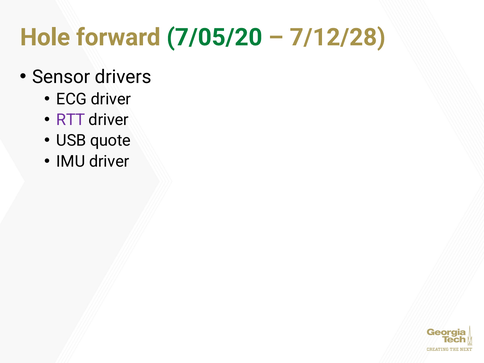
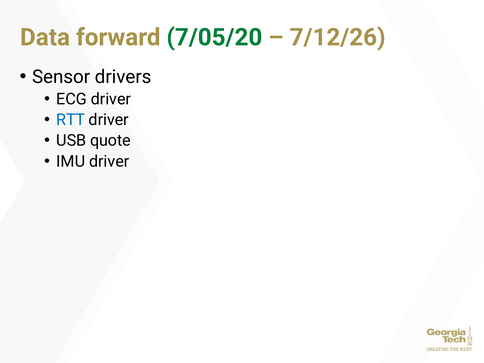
Hole: Hole -> Data
7/12/28: 7/12/28 -> 7/12/26
RTT colour: purple -> blue
